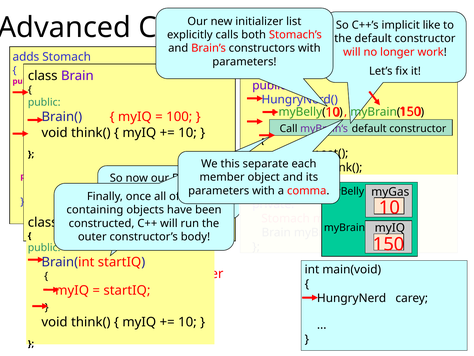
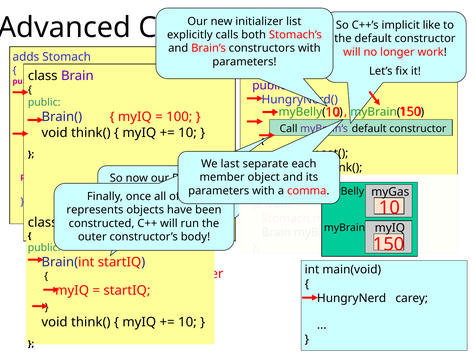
this: this -> last
containing: containing -> represents
